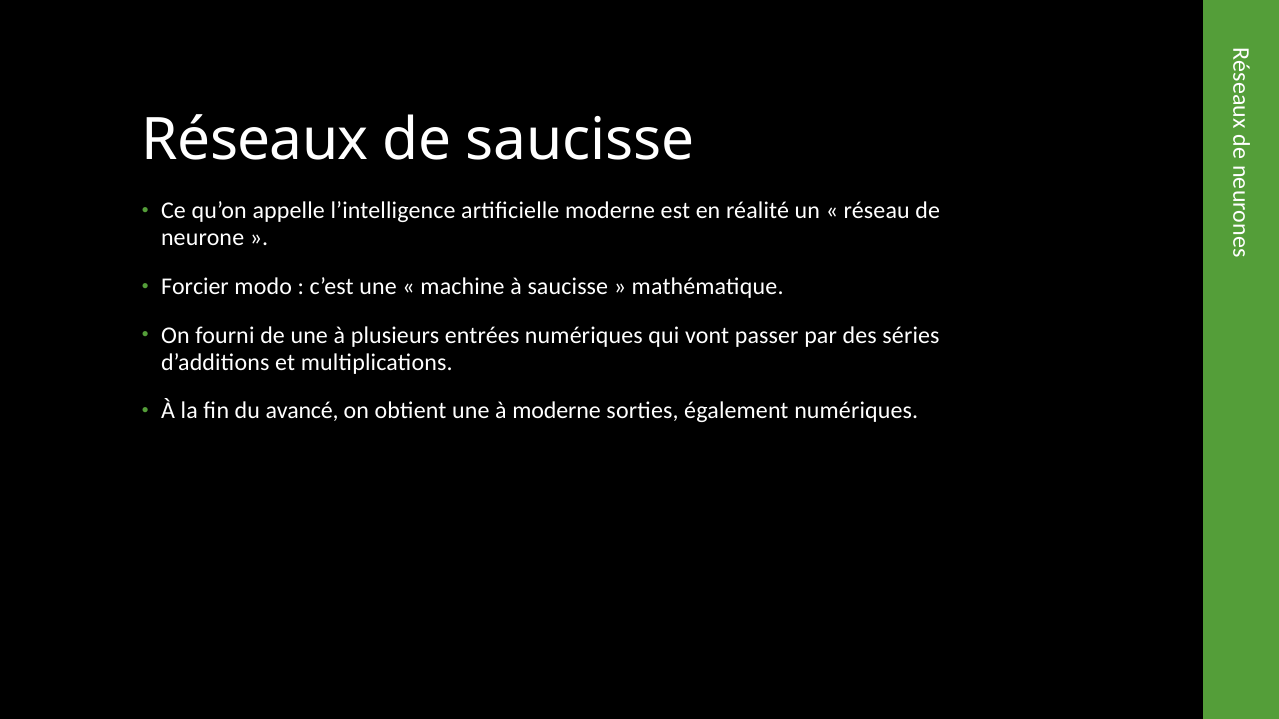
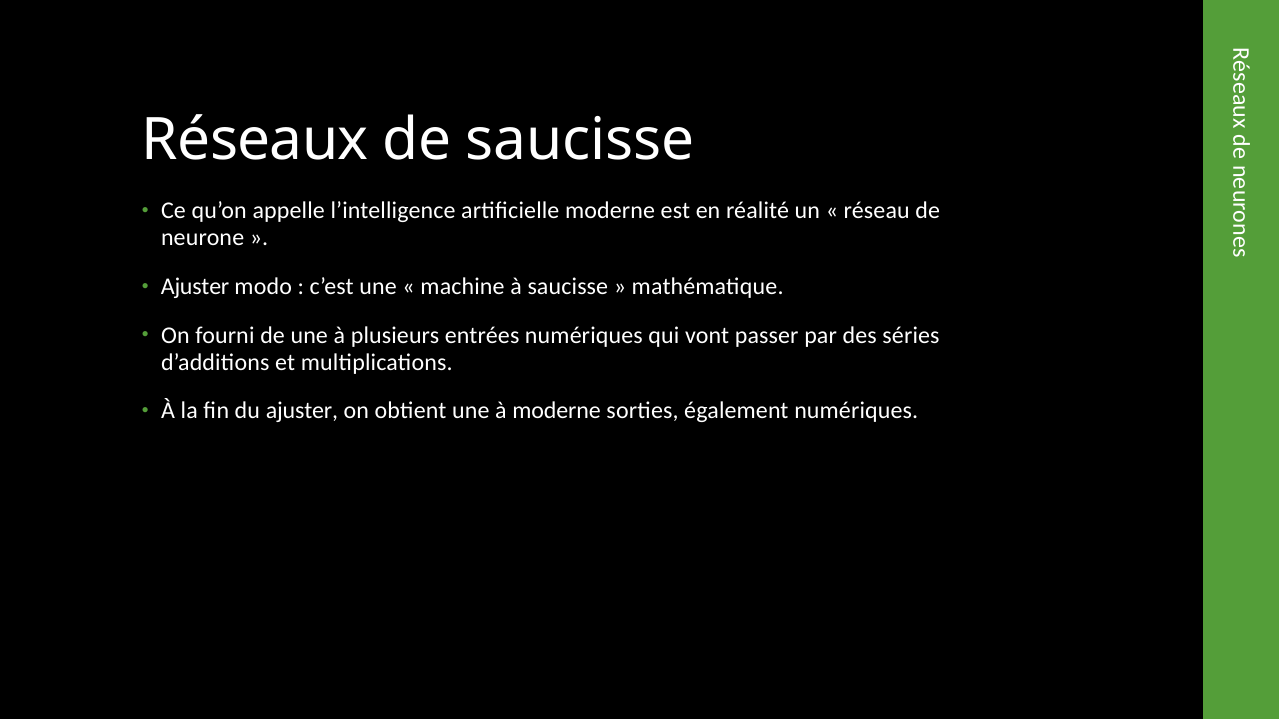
Forcier at (195, 287): Forcier -> Ajuster
du avancé: avancé -> ajuster
